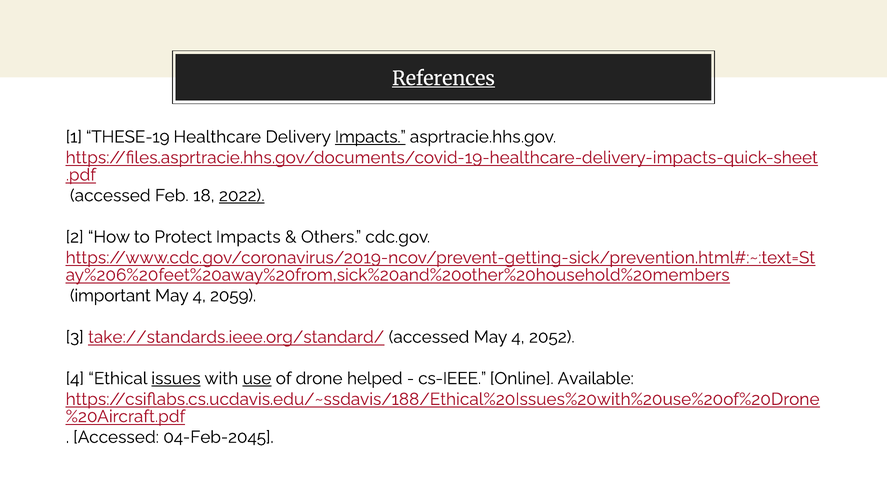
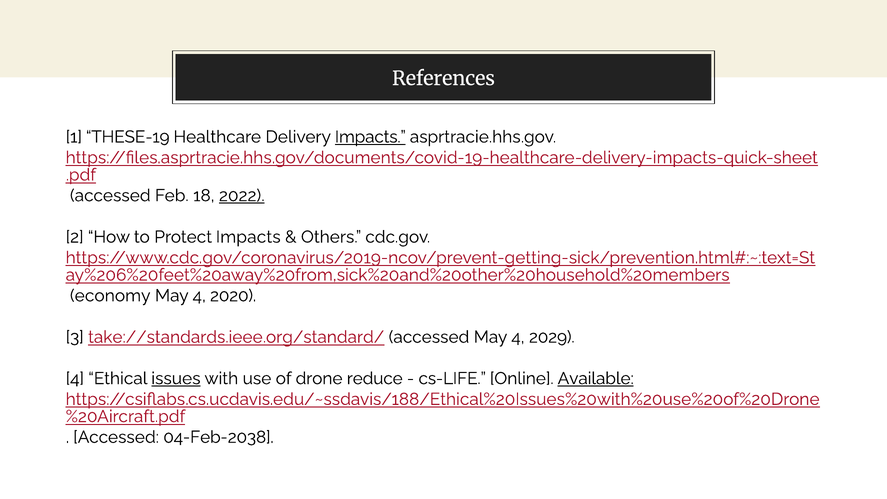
References underline: present -> none
important: important -> economy
2059: 2059 -> 2020
2052: 2052 -> 2029
use underline: present -> none
helped: helped -> reduce
cs-IEEE: cs-IEEE -> cs-LIFE
Available underline: none -> present
04-Feb-2045: 04-Feb-2045 -> 04-Feb-2038
